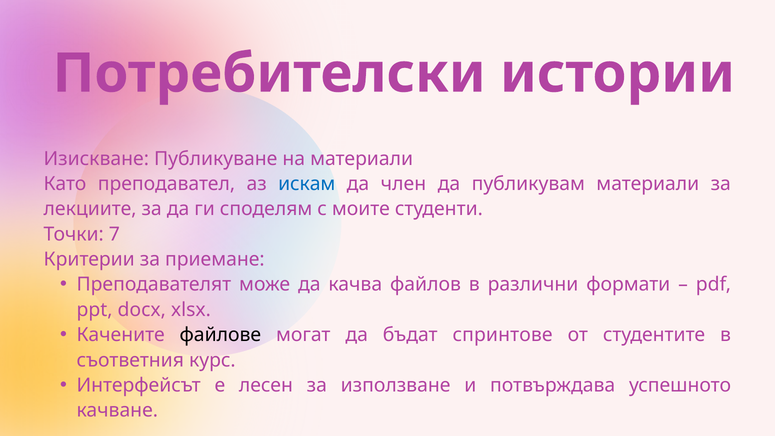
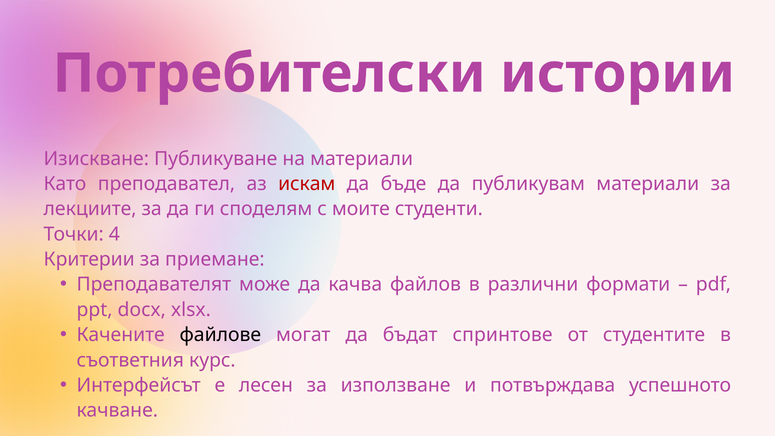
искам colour: blue -> red
член: член -> бъде
7: 7 -> 4
